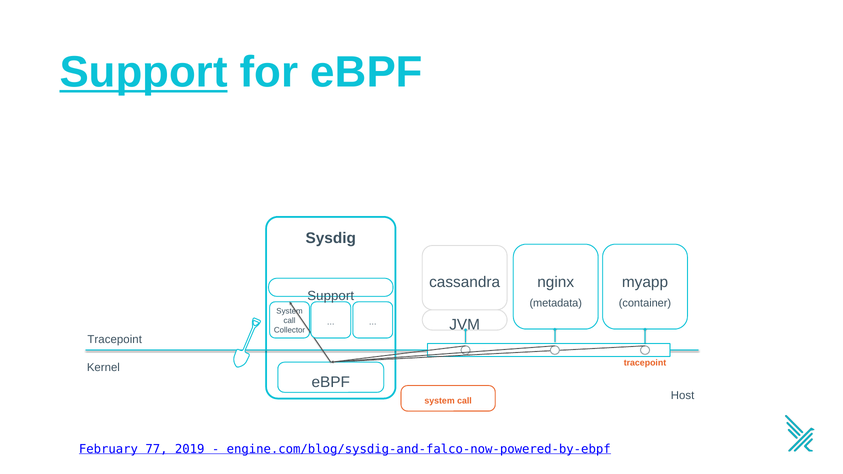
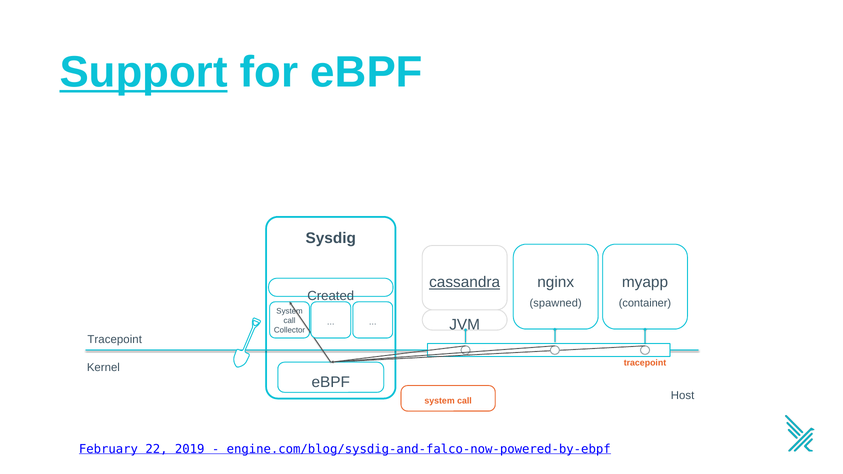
cassandra underline: none -> present
Support at (331, 296): Support -> Created
metadata: metadata -> spawned
77: 77 -> 22
